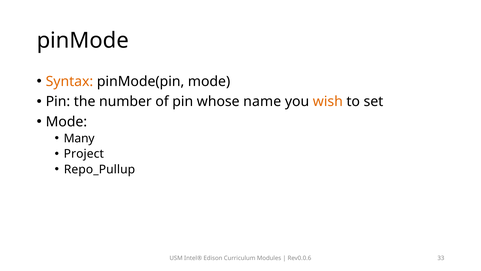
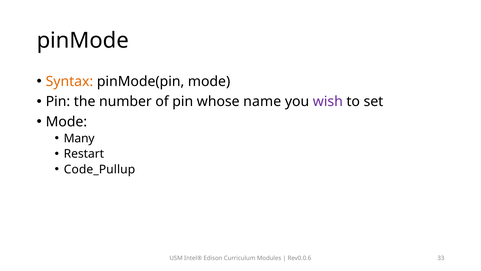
wish colour: orange -> purple
Project: Project -> Restart
Repo_Pullup: Repo_Pullup -> Code_Pullup
